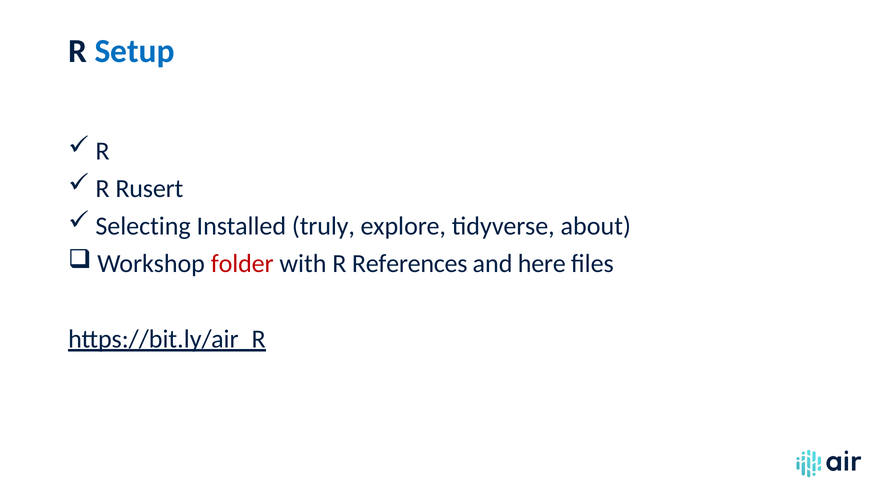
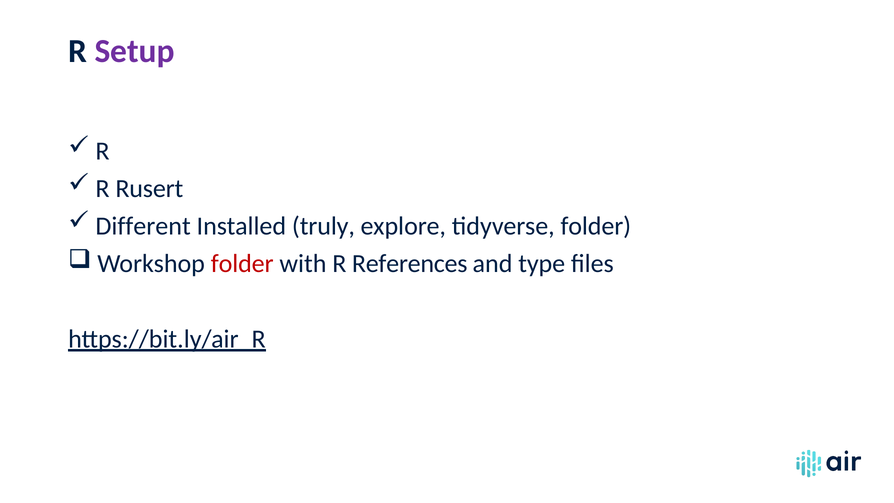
Setup colour: blue -> purple
Selecting: Selecting -> Different
tidyverse about: about -> folder
here: here -> type
